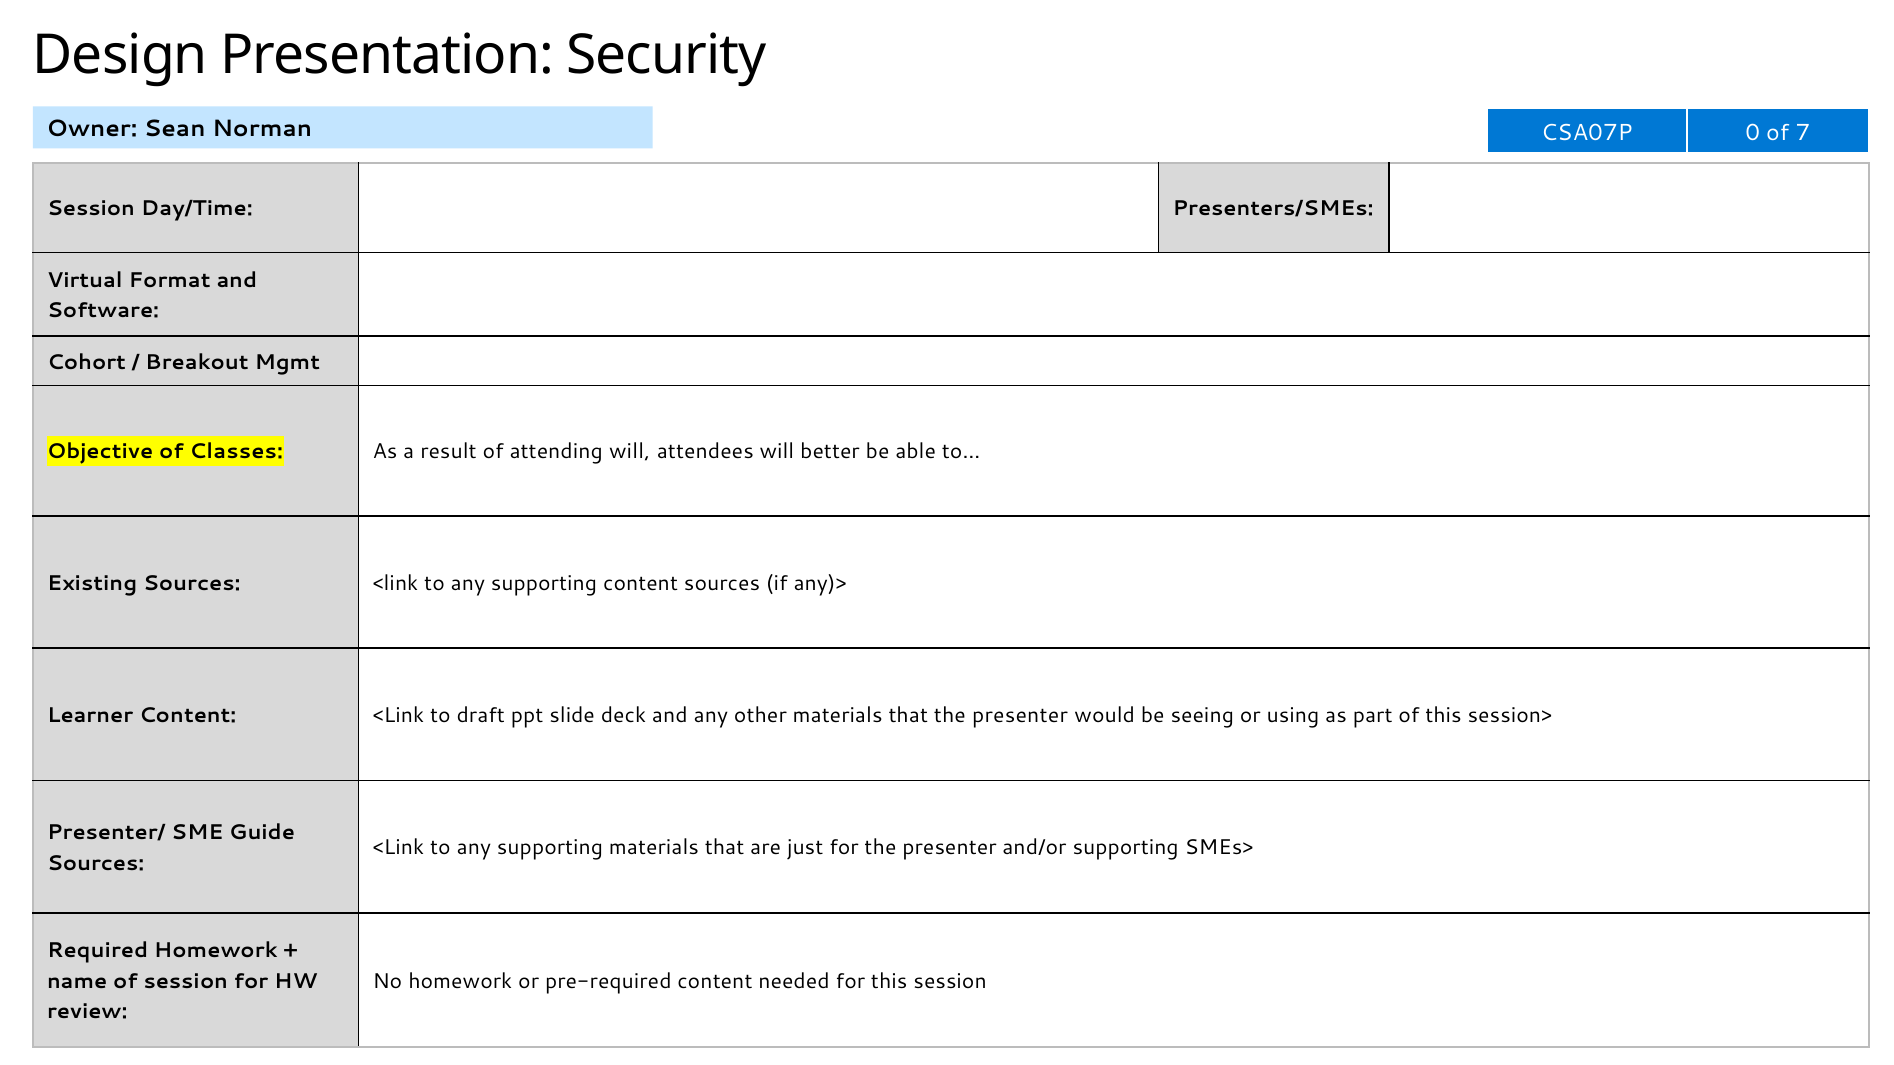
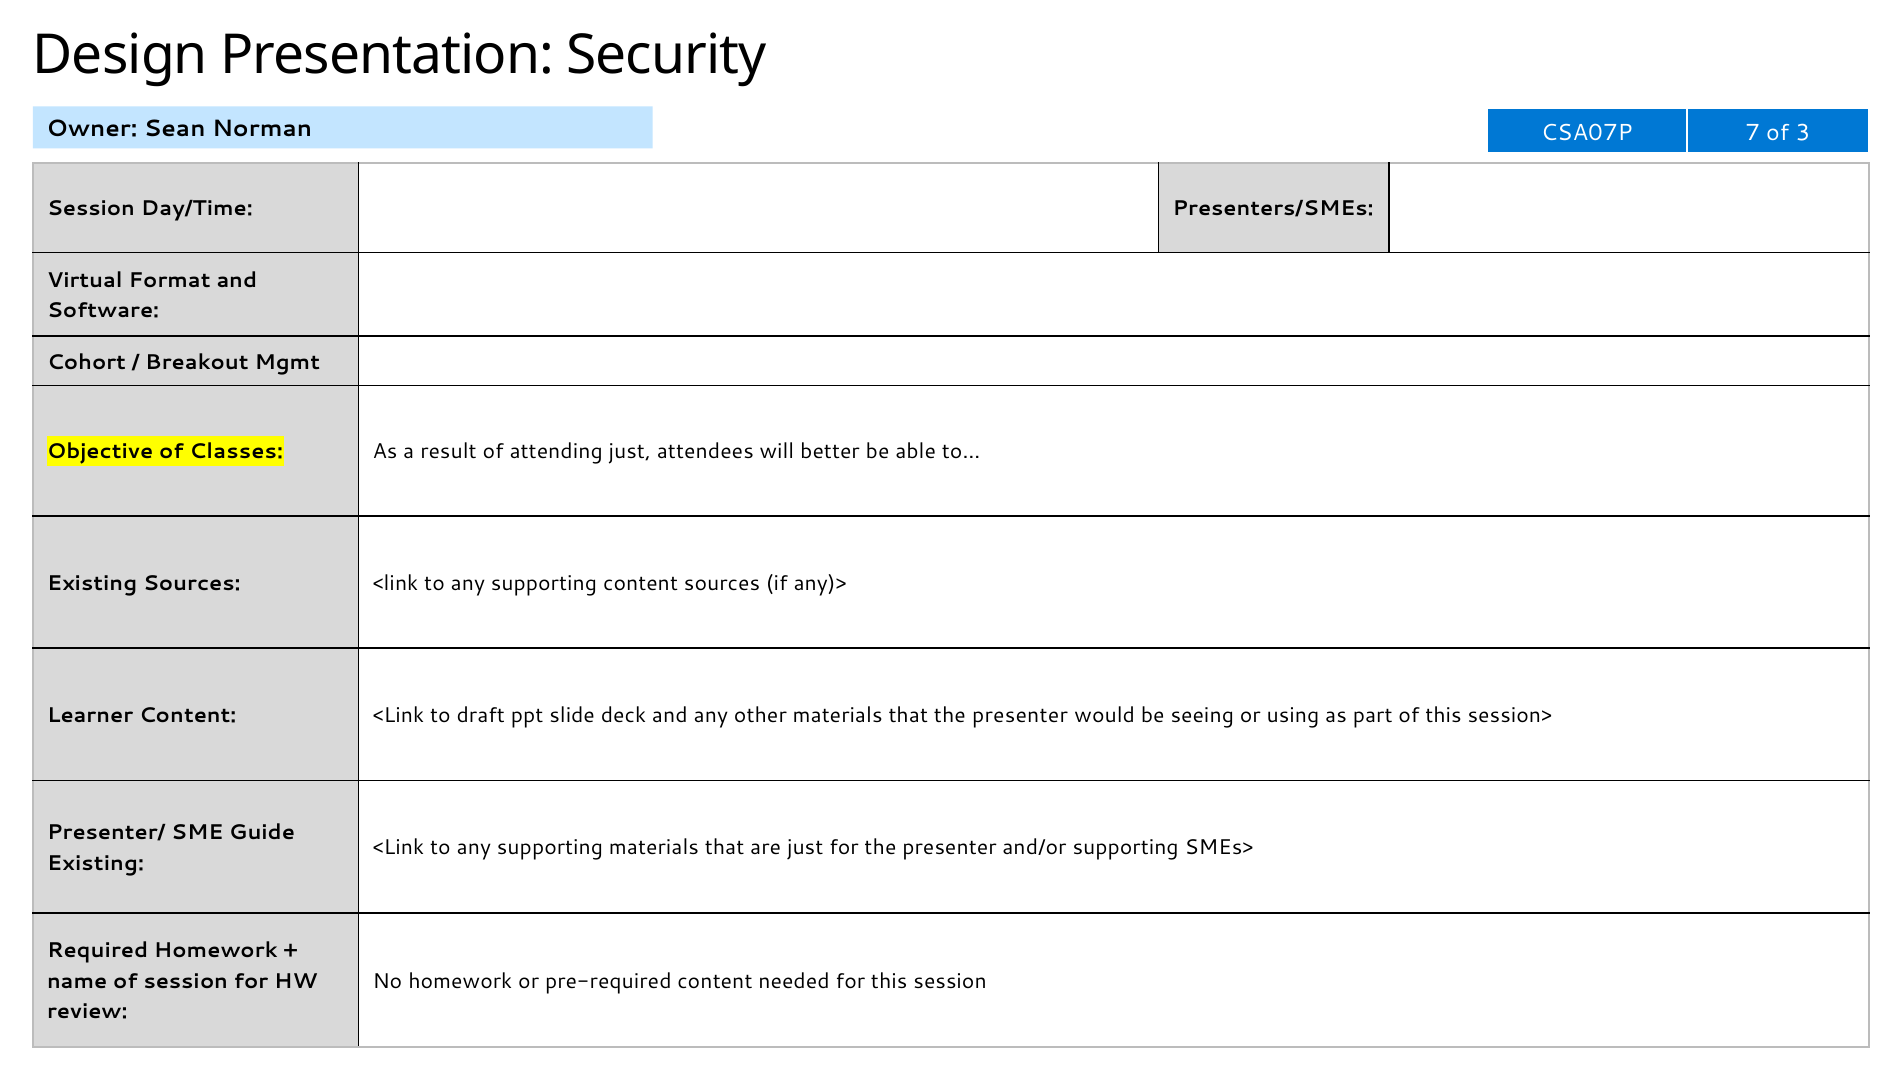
0: 0 -> 7
7: 7 -> 3
attending will: will -> just
Sources at (96, 863): Sources -> Existing
